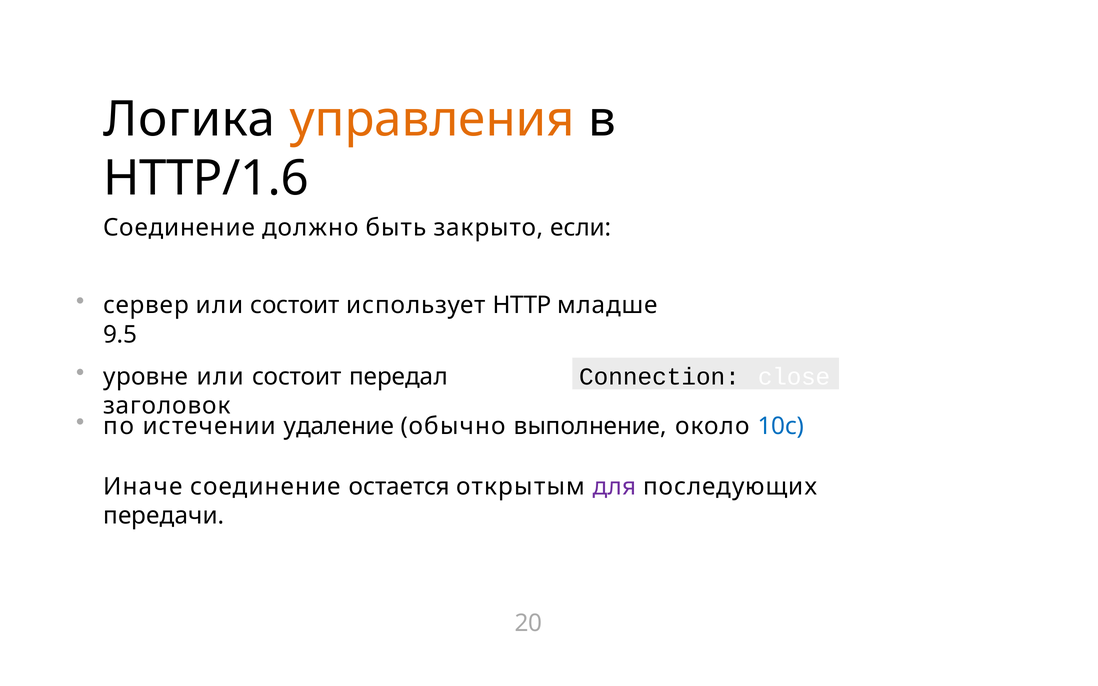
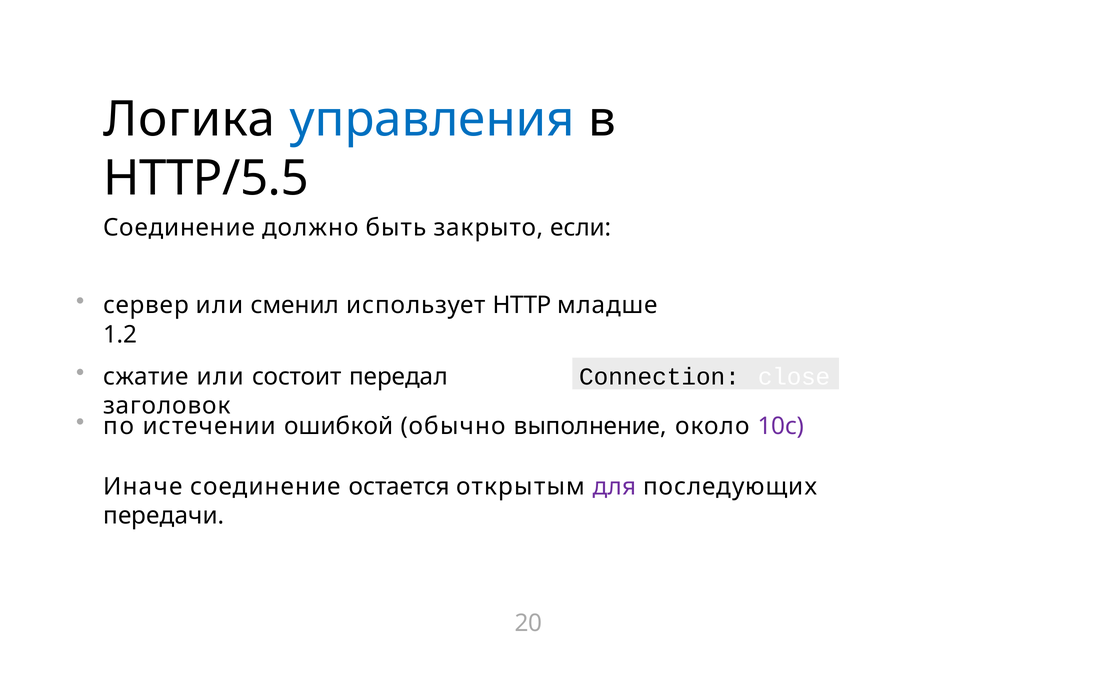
управления colour: orange -> blue
HTTP/1.6: HTTP/1.6 -> HTTP/5.5
cервер или состоит: состоит -> сменил
9.5: 9.5 -> 1.2
уровне: уровне -> сжатие
удаление: удаление -> ошибкой
10с colour: blue -> purple
